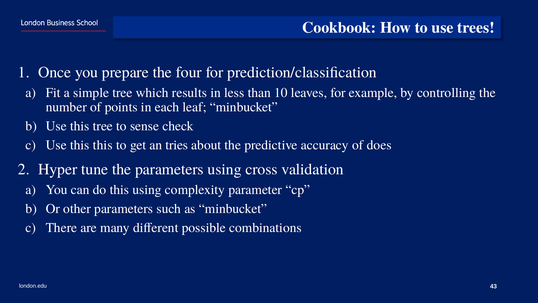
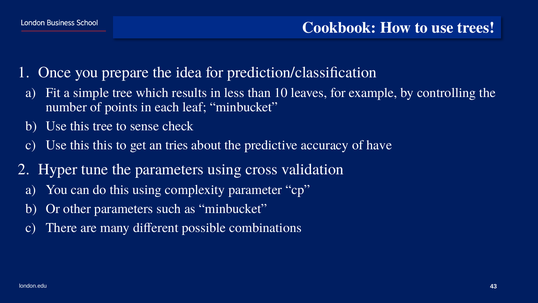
four: four -> idea
does: does -> have
